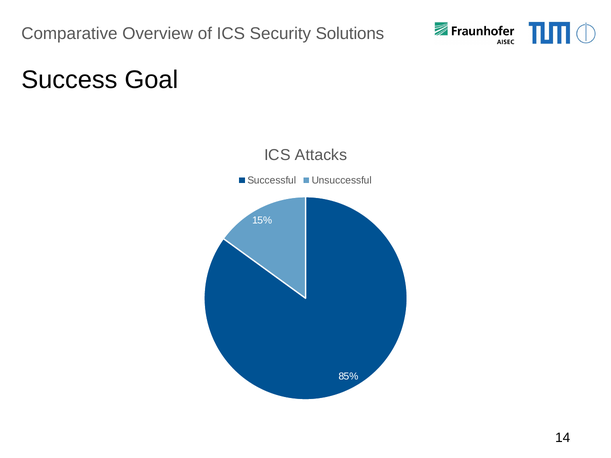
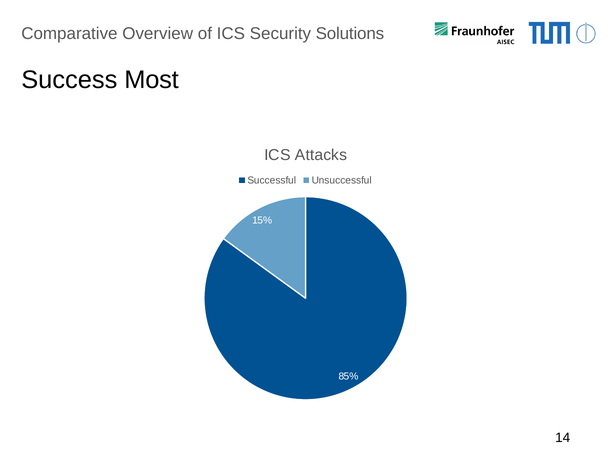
Goal: Goal -> Most
